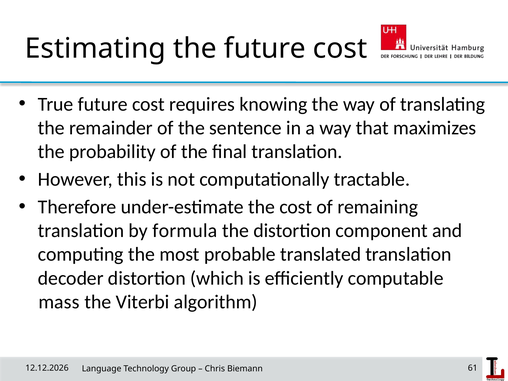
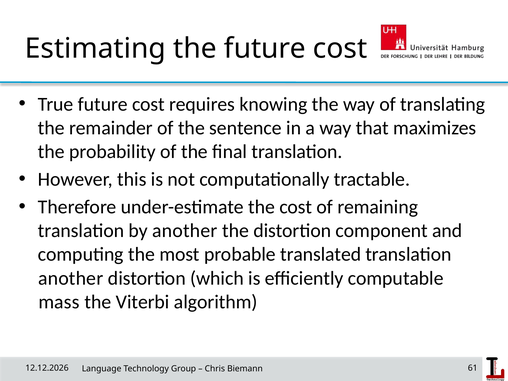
by formula: formula -> another
decoder at (71, 278): decoder -> another
